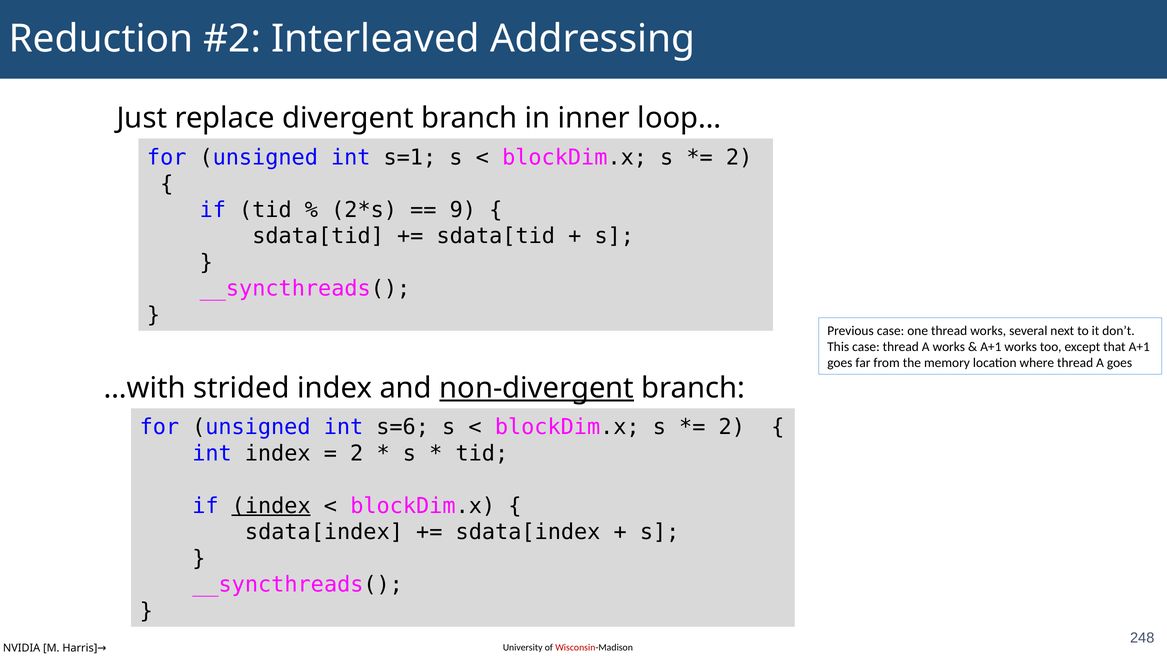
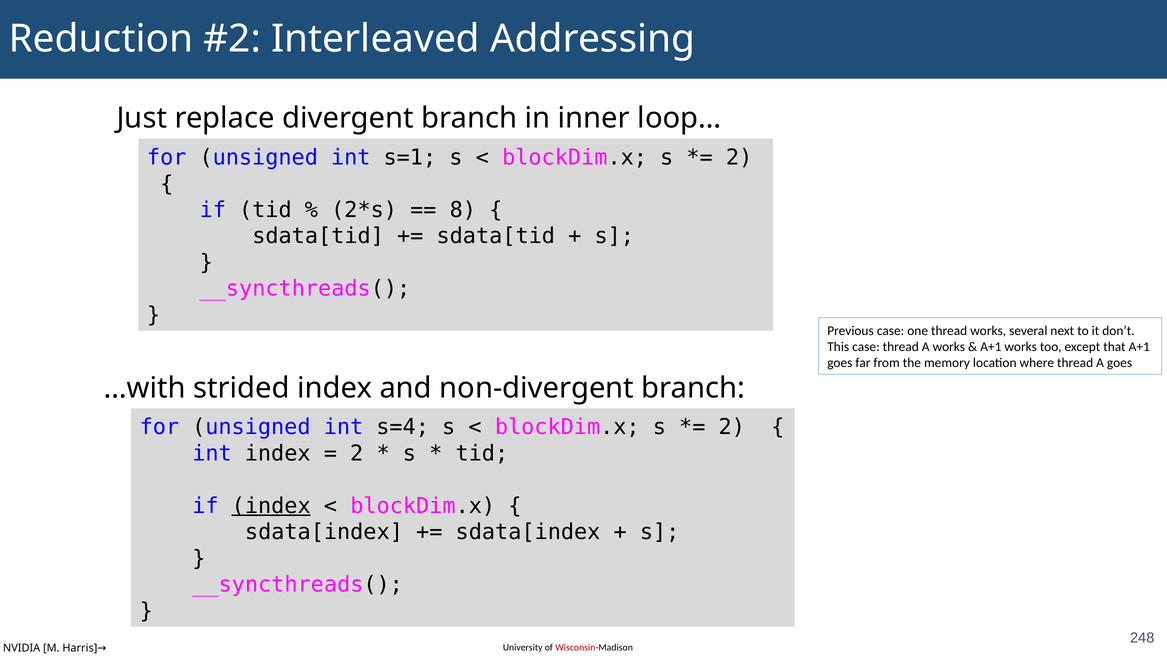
9: 9 -> 8
non-divergent underline: present -> none
s=6: s=6 -> s=4
